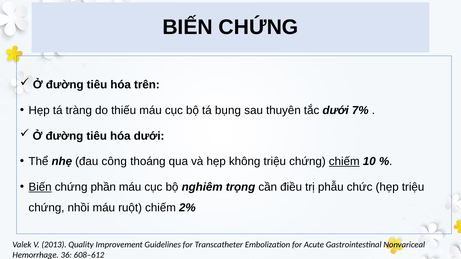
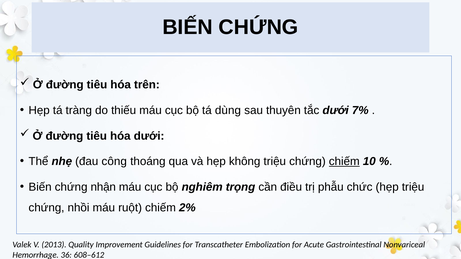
bụng: bụng -> dùng
Biến at (40, 187) underline: present -> none
phần: phần -> nhận
